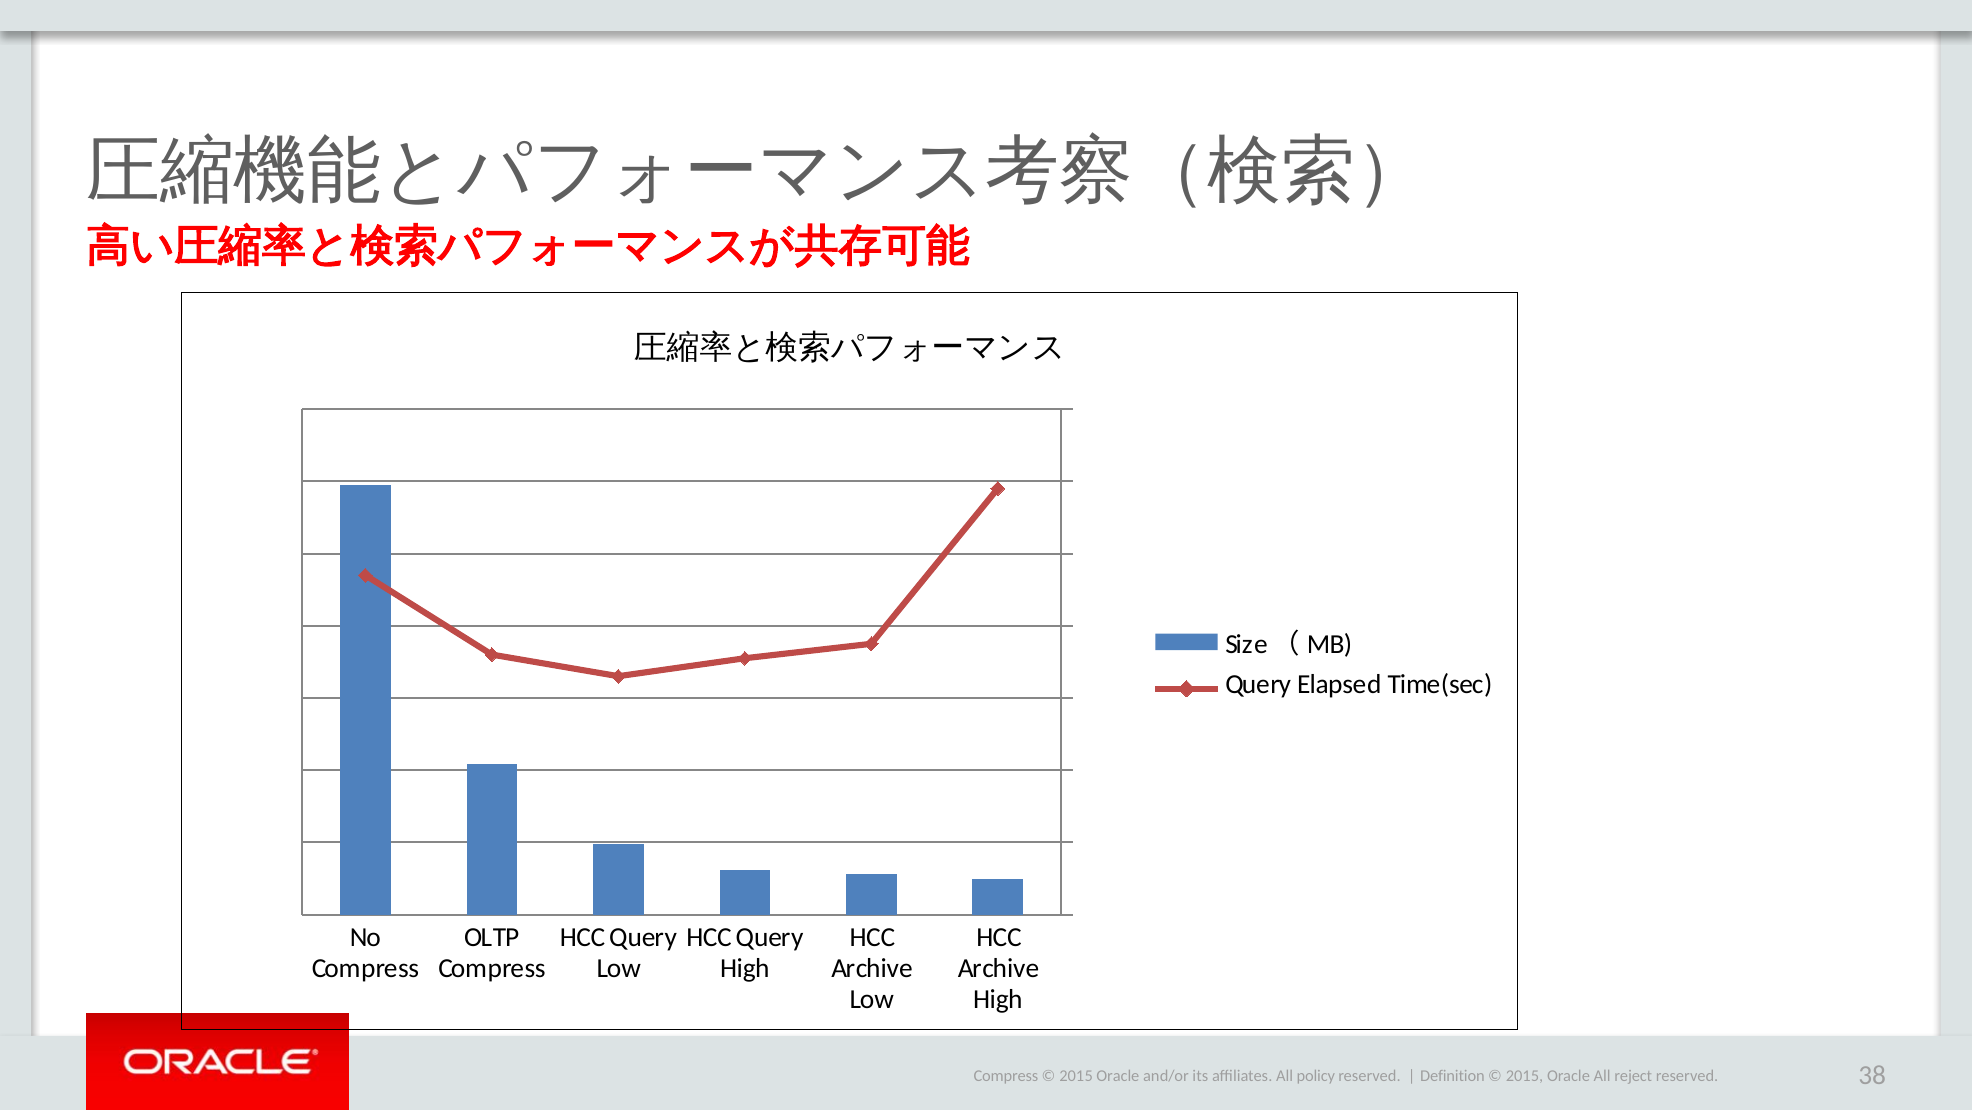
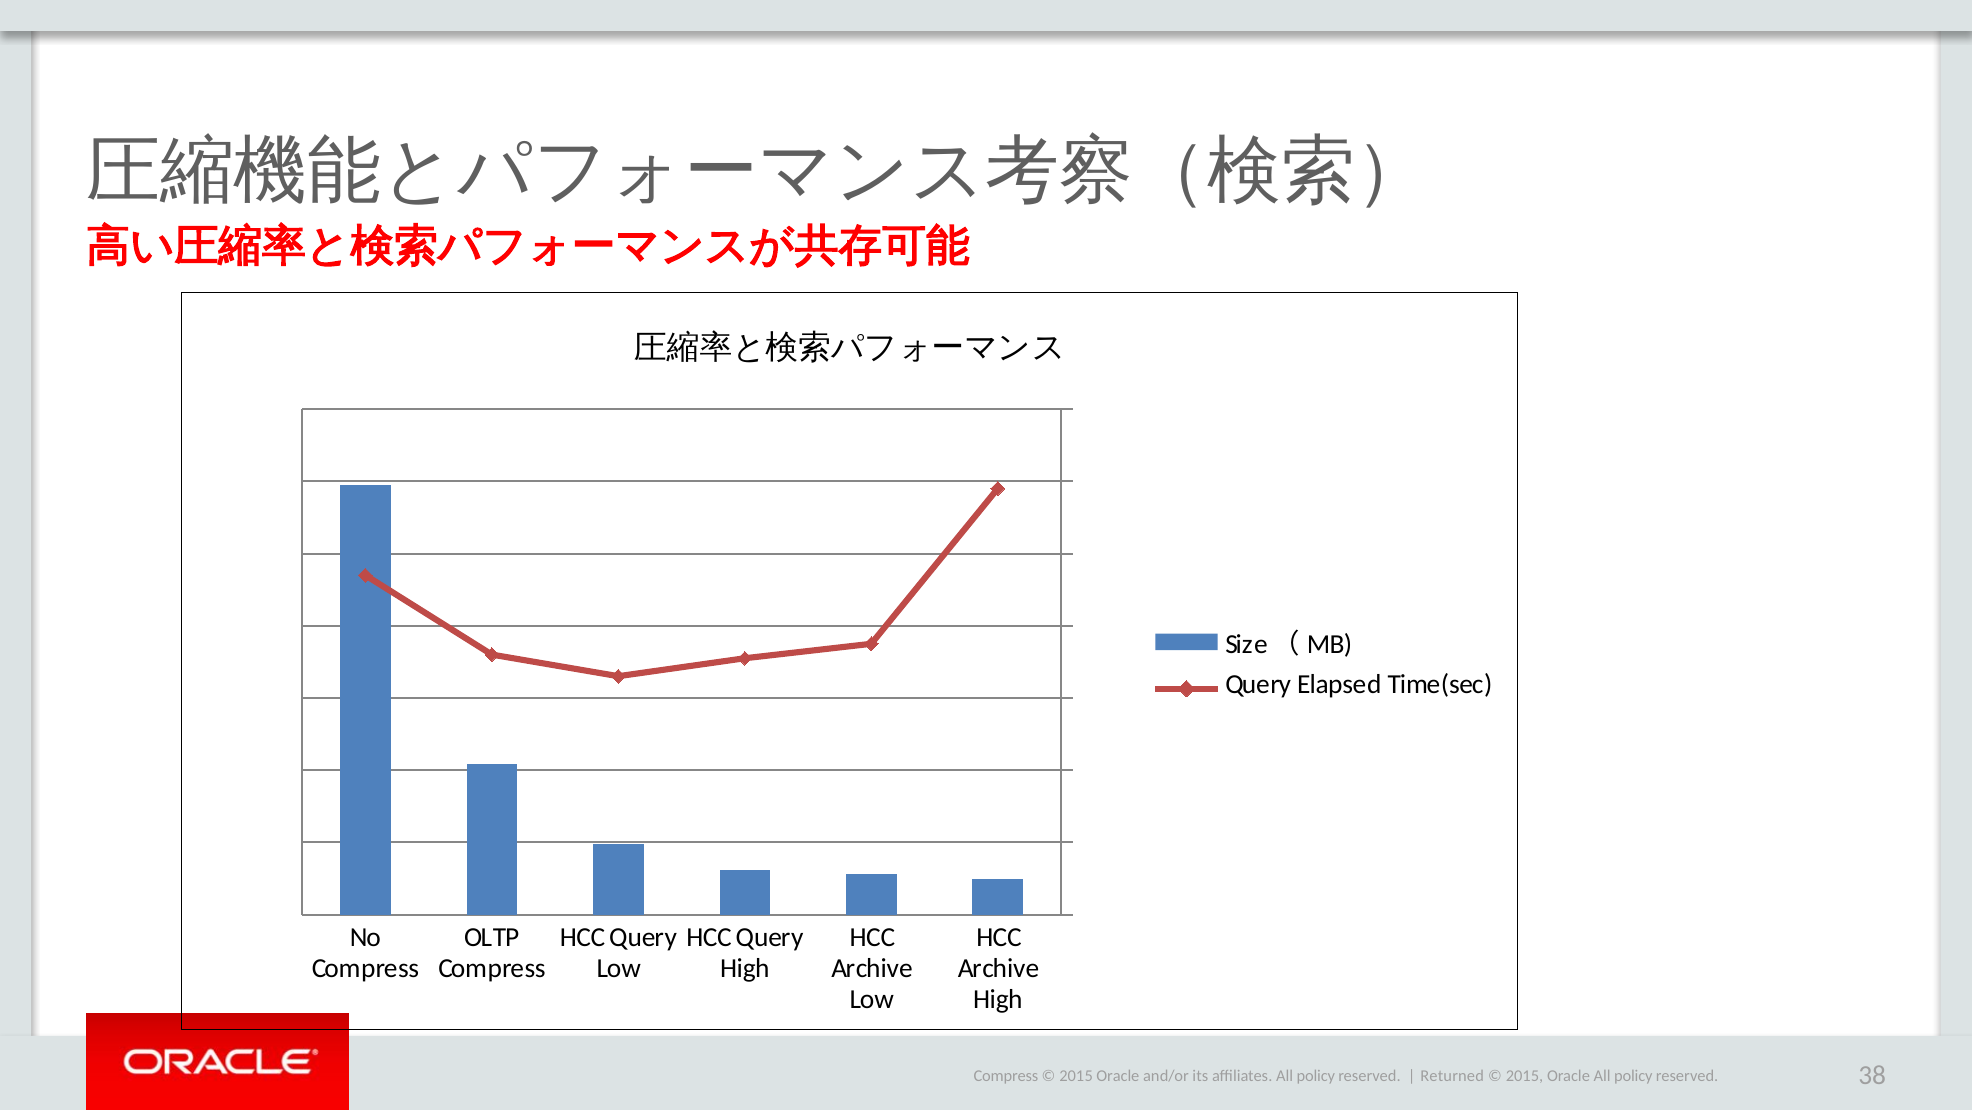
Definition: Definition -> Returned
Oracle All reject: reject -> policy
